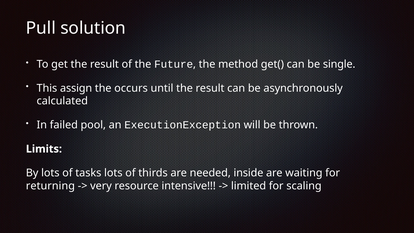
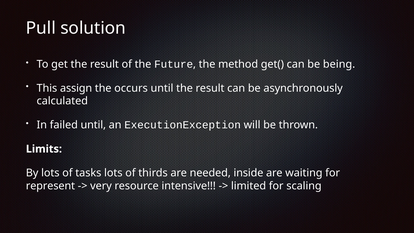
single: single -> being
failed pool: pool -> until
returning: returning -> represent
